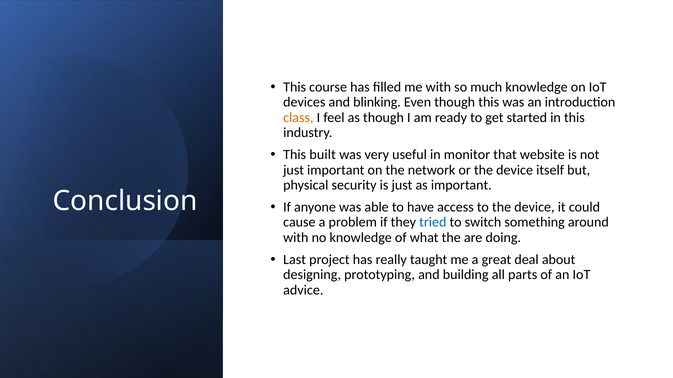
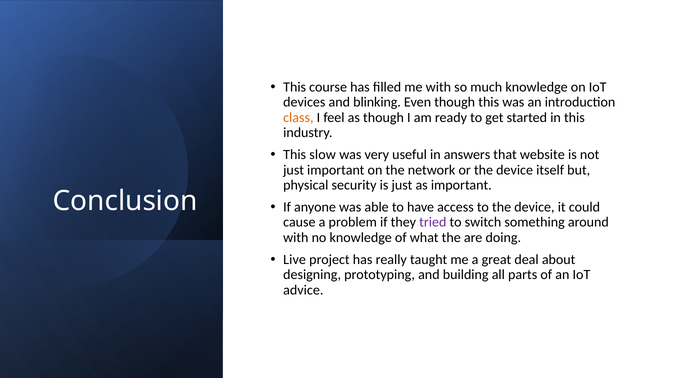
built: built -> slow
monitor: monitor -> answers
tried colour: blue -> purple
Last: Last -> Live
